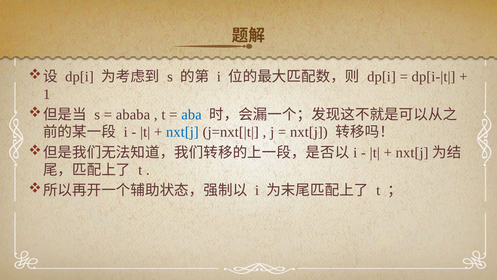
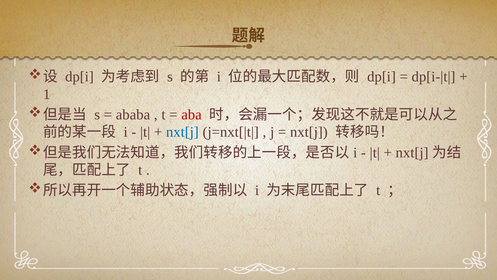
aba colour: blue -> red
